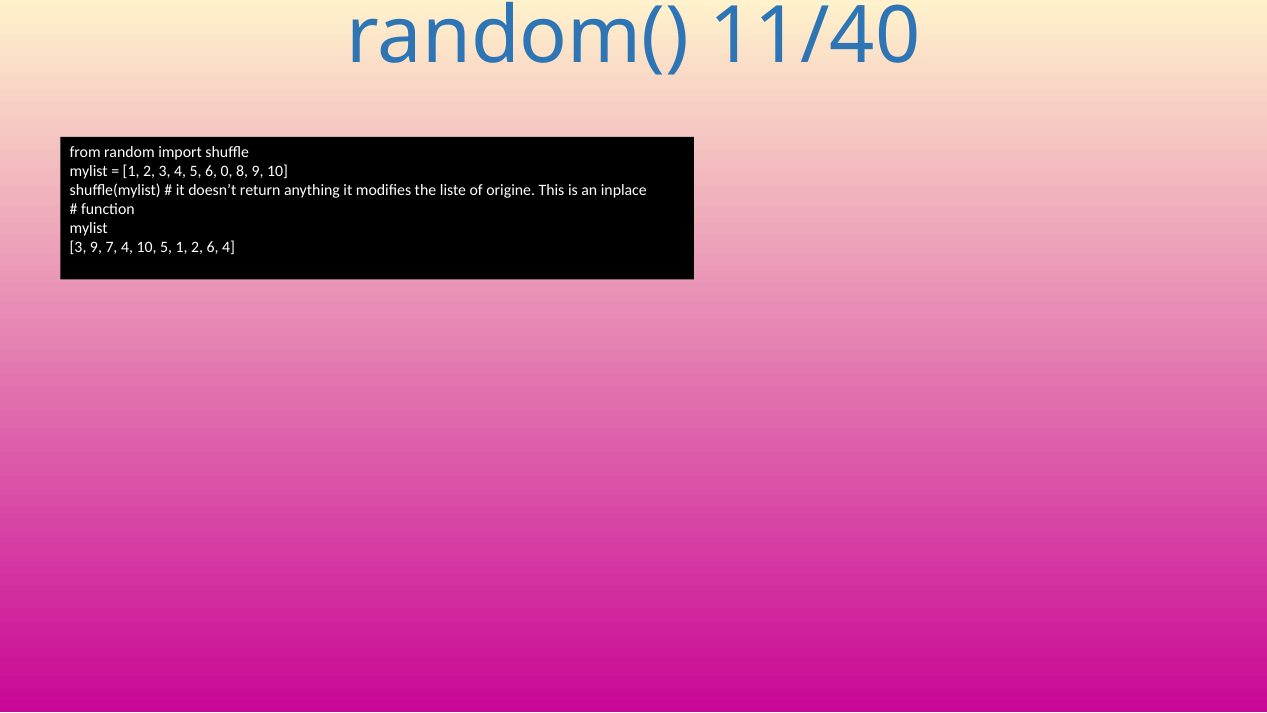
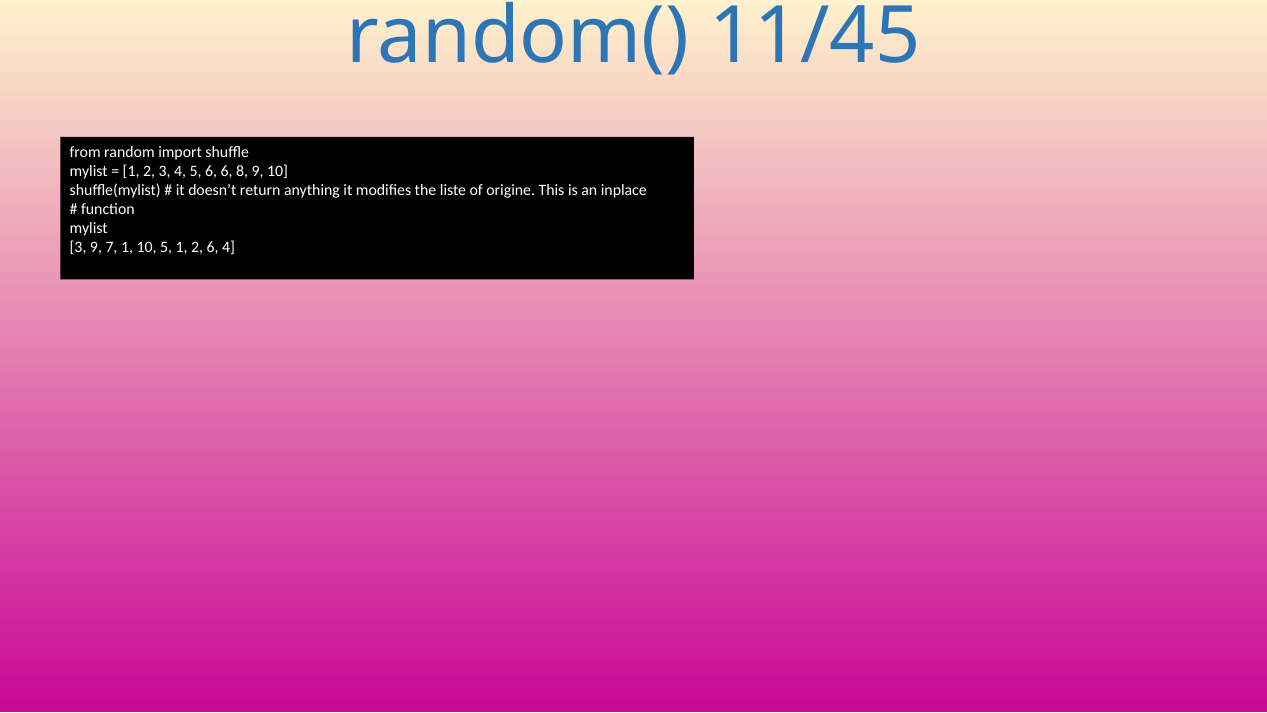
11/40: 11/40 -> 11/45
6 0: 0 -> 6
7 4: 4 -> 1
